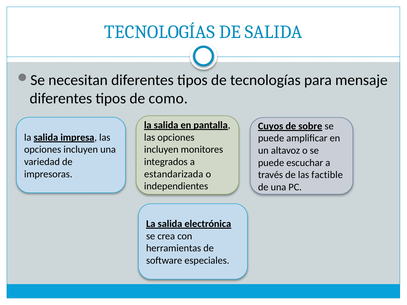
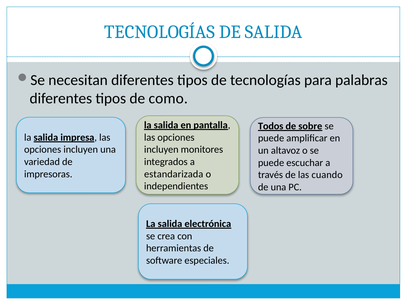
mensaje: mensaje -> palabras
Cuyos: Cuyos -> Todos
factible: factible -> cuando
